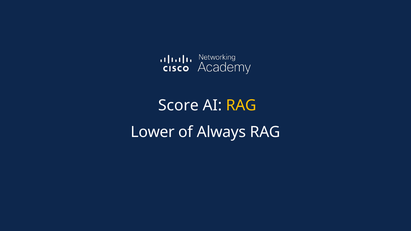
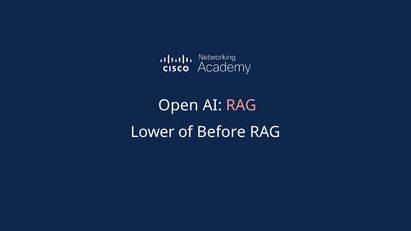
Score: Score -> Open
RAG at (241, 106) colour: yellow -> pink
Always: Always -> Before
